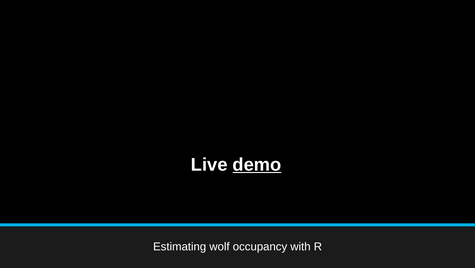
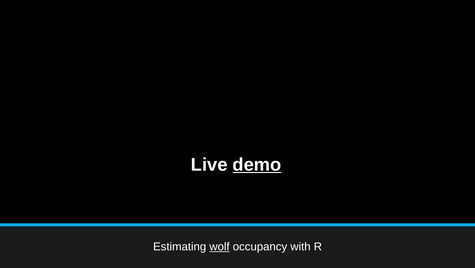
wolf underline: none -> present
